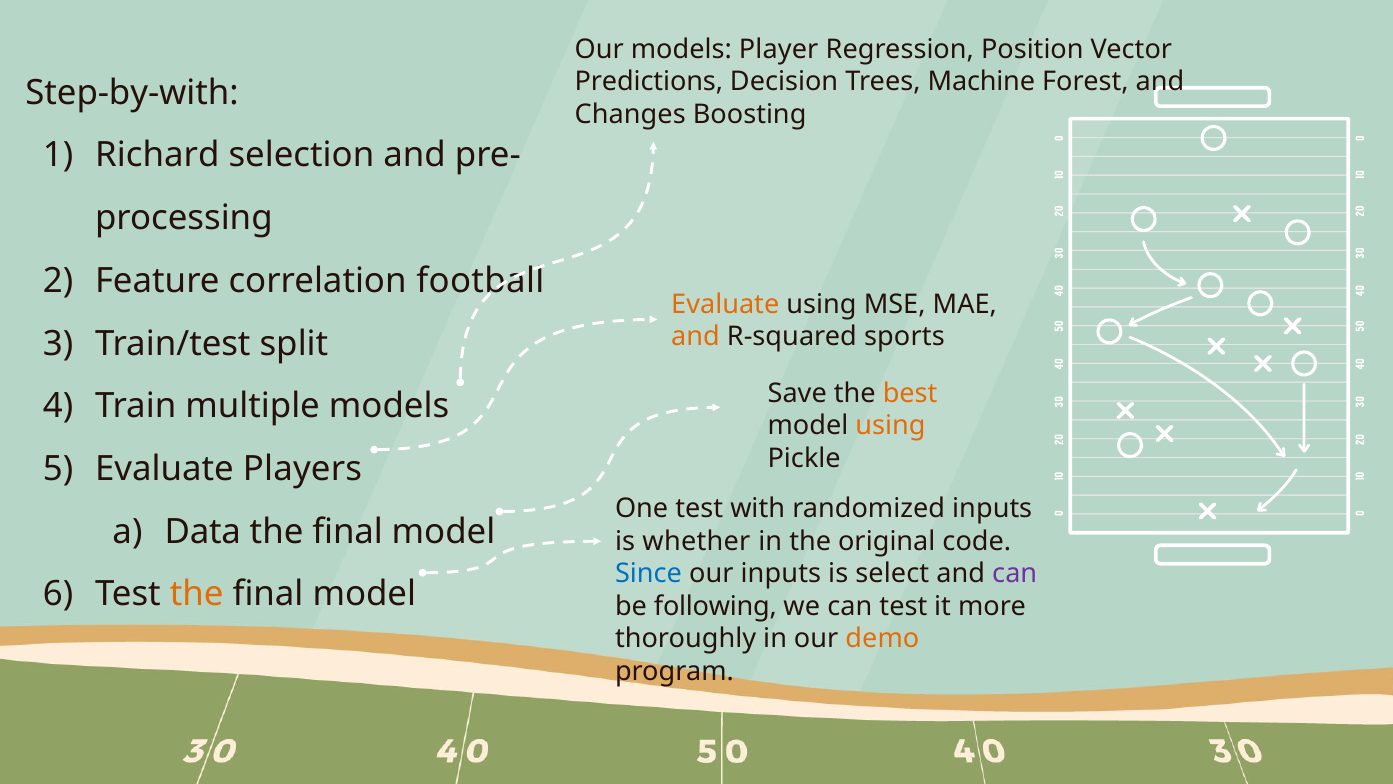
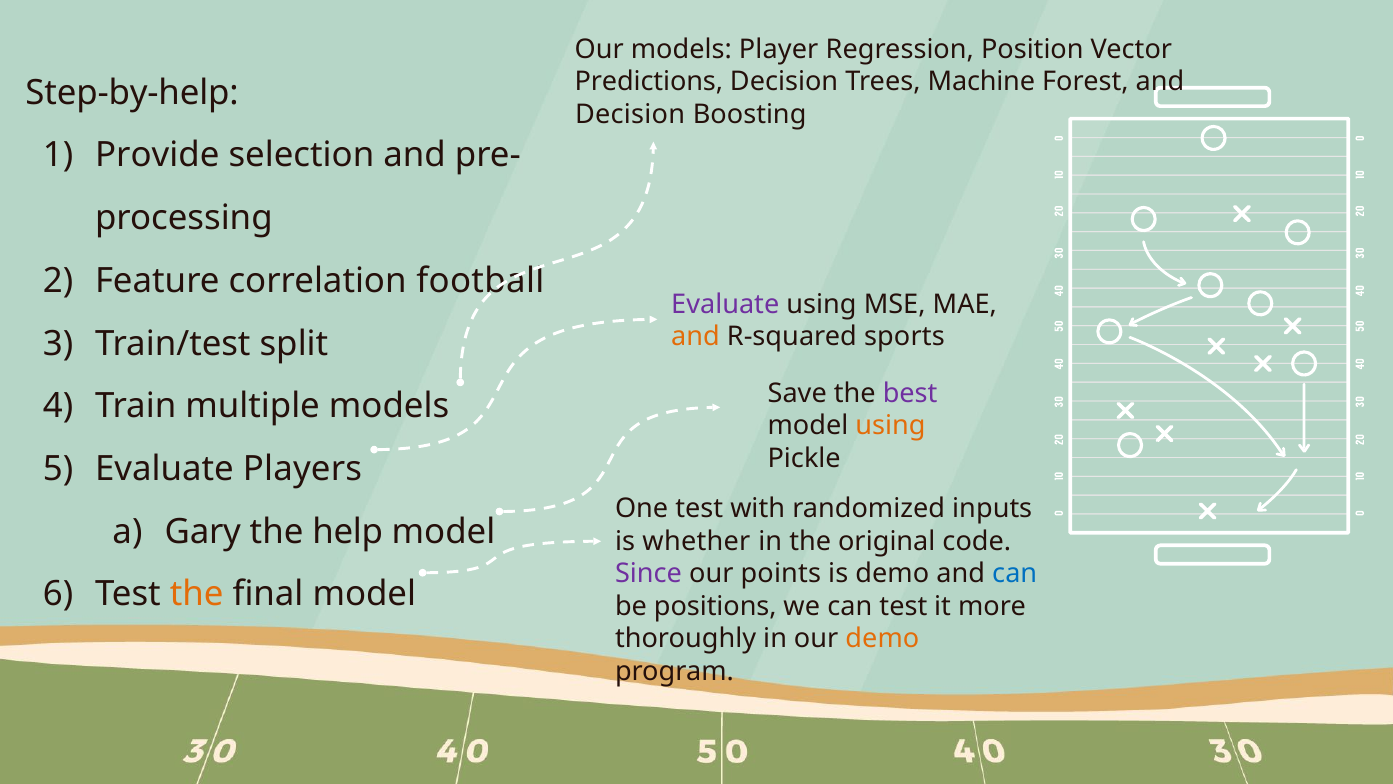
Step-by-with: Step-by-with -> Step-by-help
Changes at (630, 114): Changes -> Decision
Richard: Richard -> Provide
Evaluate at (725, 304) colour: orange -> purple
best colour: orange -> purple
Data: Data -> Gary
final at (348, 532): final -> help
Since colour: blue -> purple
our inputs: inputs -> points
is select: select -> demo
can at (1015, 574) colour: purple -> blue
following: following -> positions
